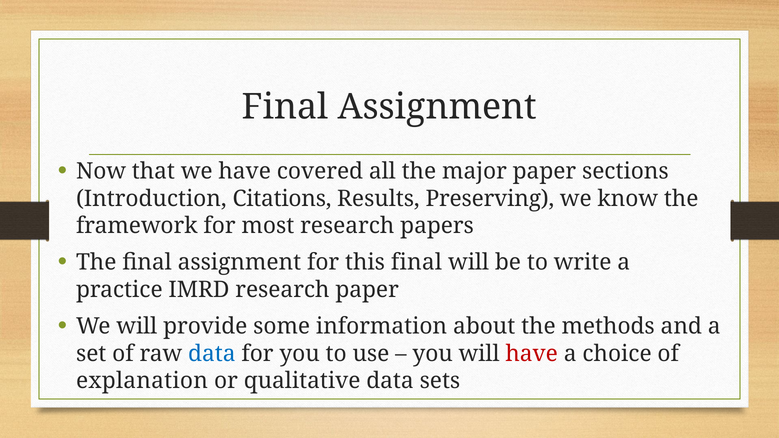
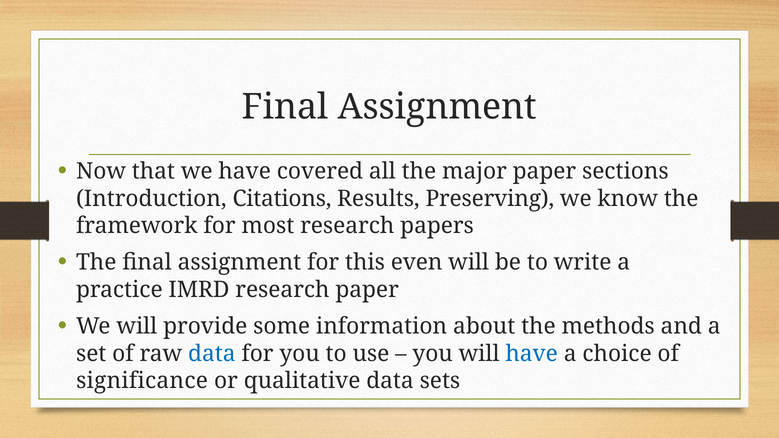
this final: final -> even
have at (532, 354) colour: red -> blue
explanation: explanation -> significance
